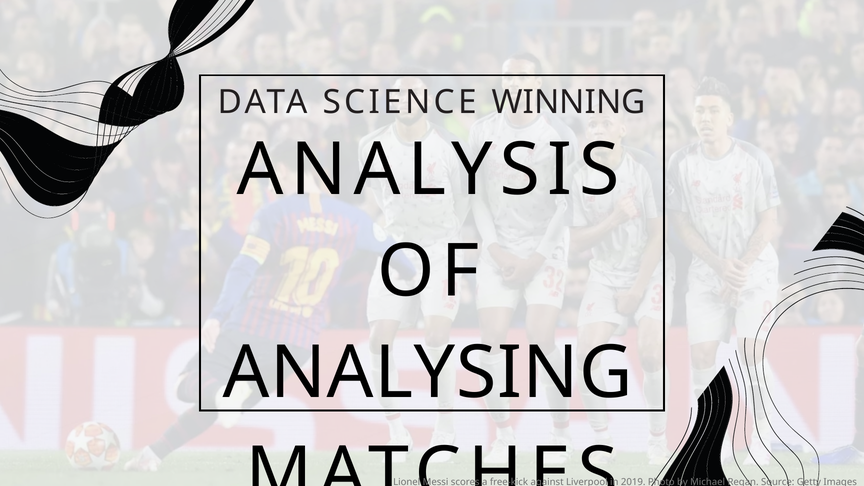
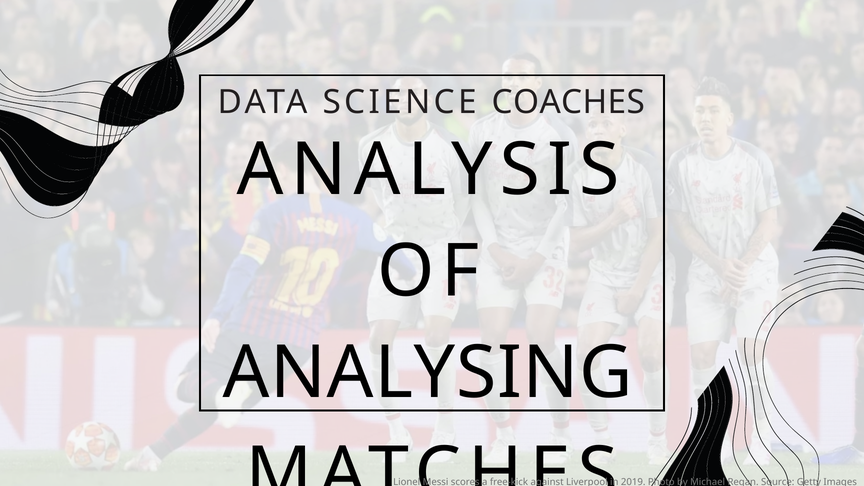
WINNING: WINNING -> COACHES
